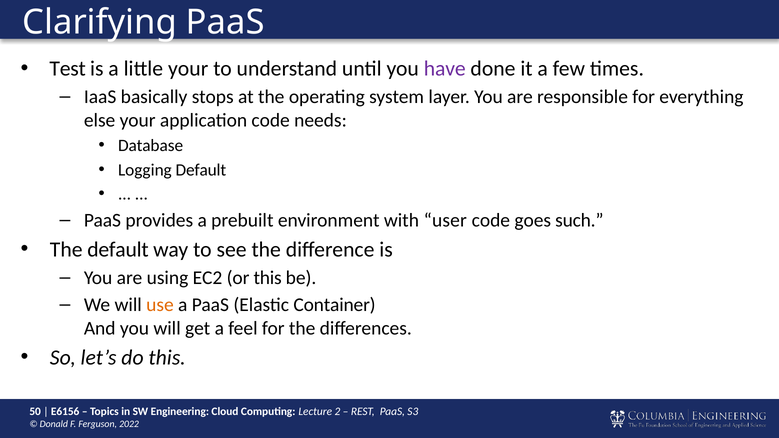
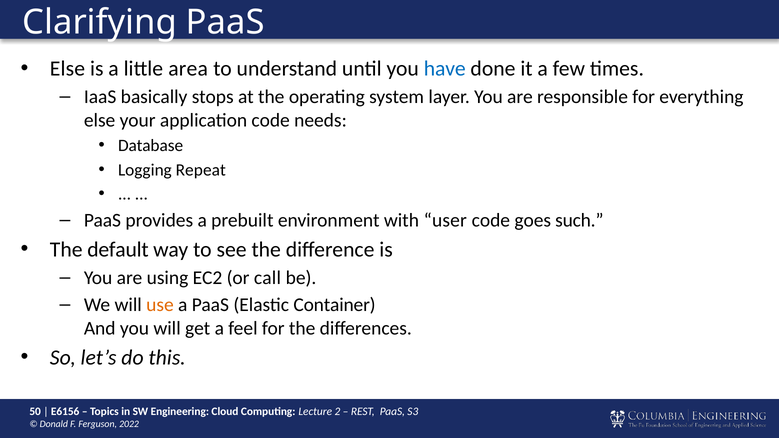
Test at (68, 69): Test -> Else
little your: your -> area
have colour: purple -> blue
Logging Default: Default -> Repeat
or this: this -> call
